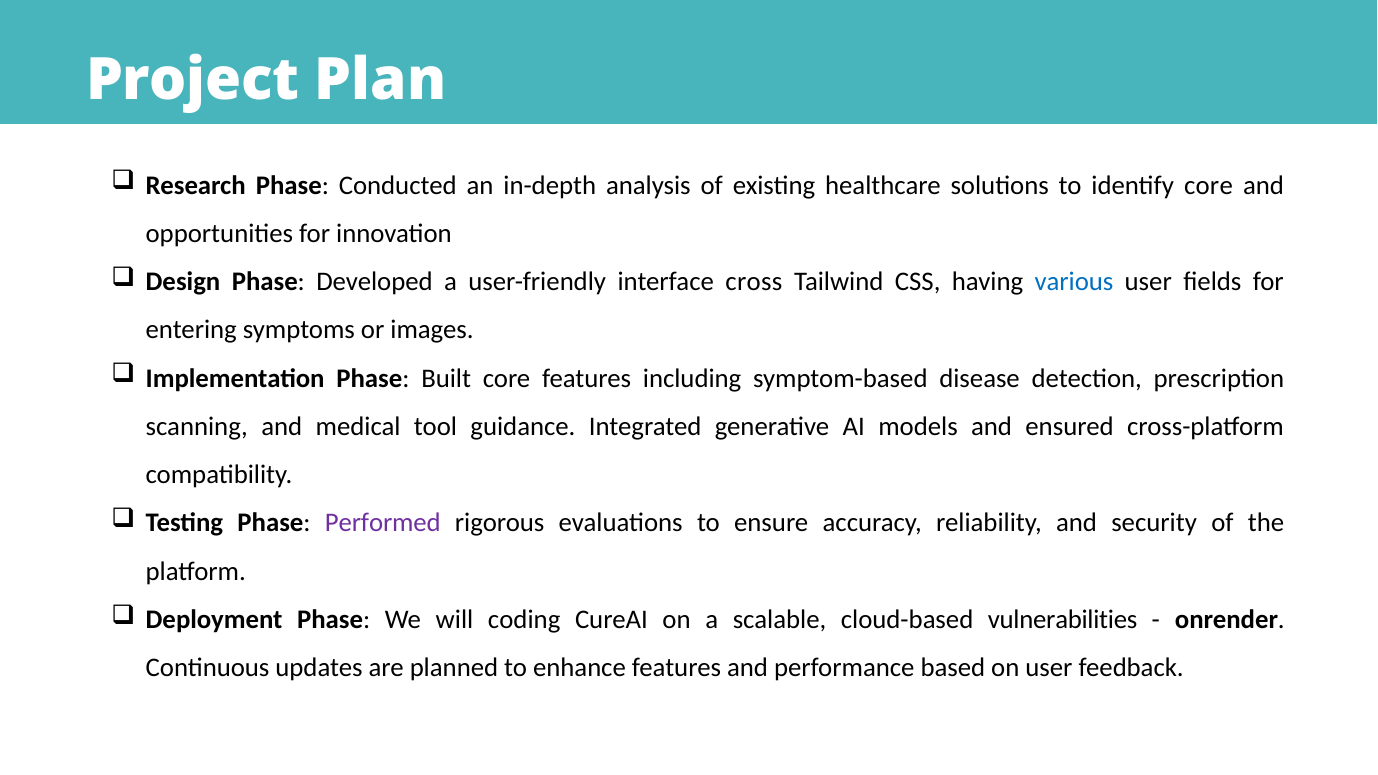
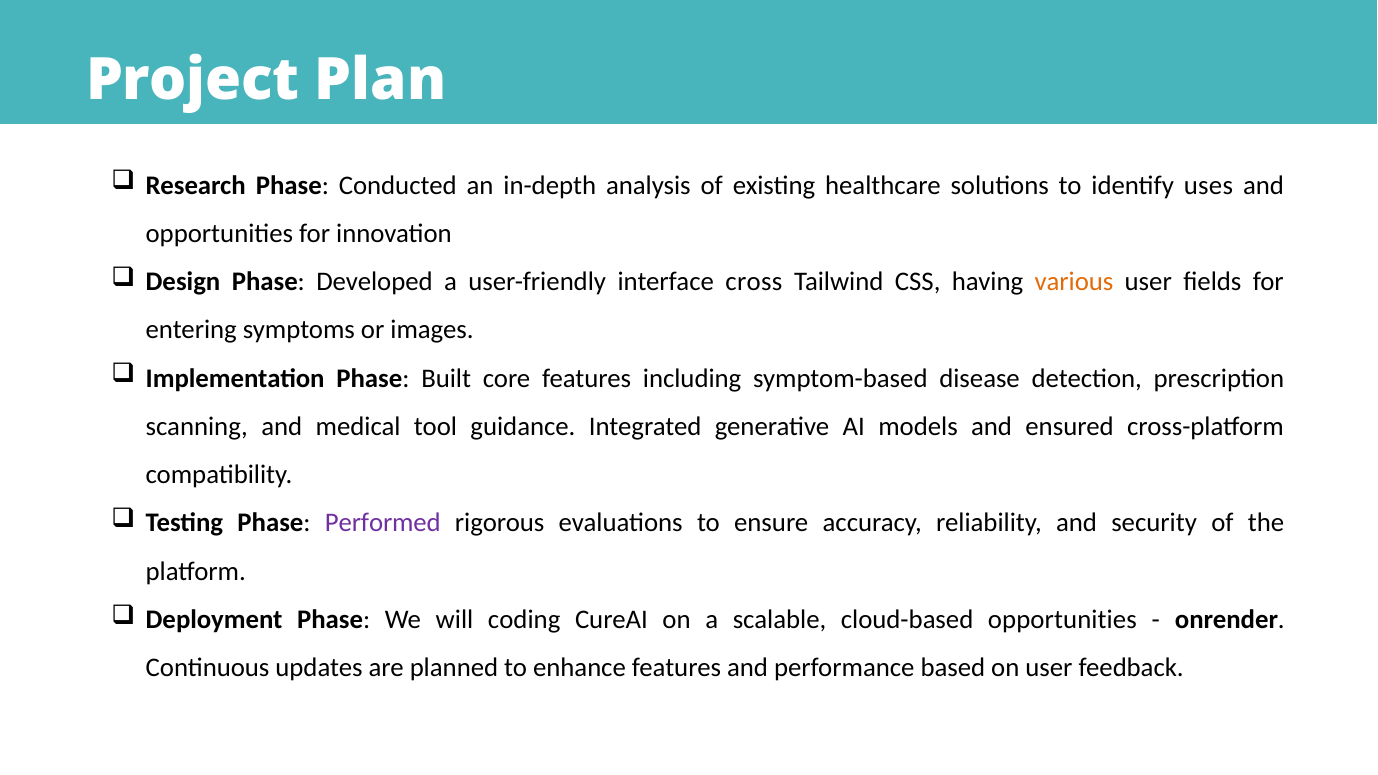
identify core: core -> uses
various colour: blue -> orange
cloud-based vulnerabilities: vulnerabilities -> opportunities
